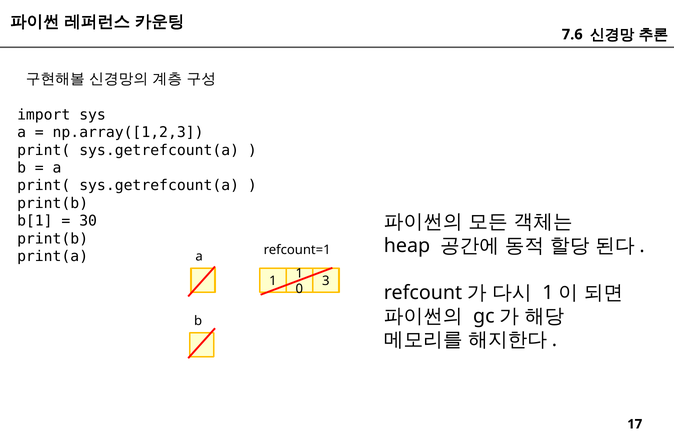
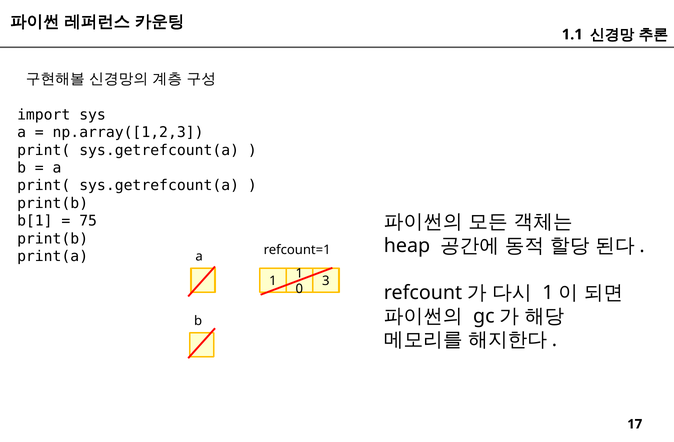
7.6: 7.6 -> 1.1
30: 30 -> 75
